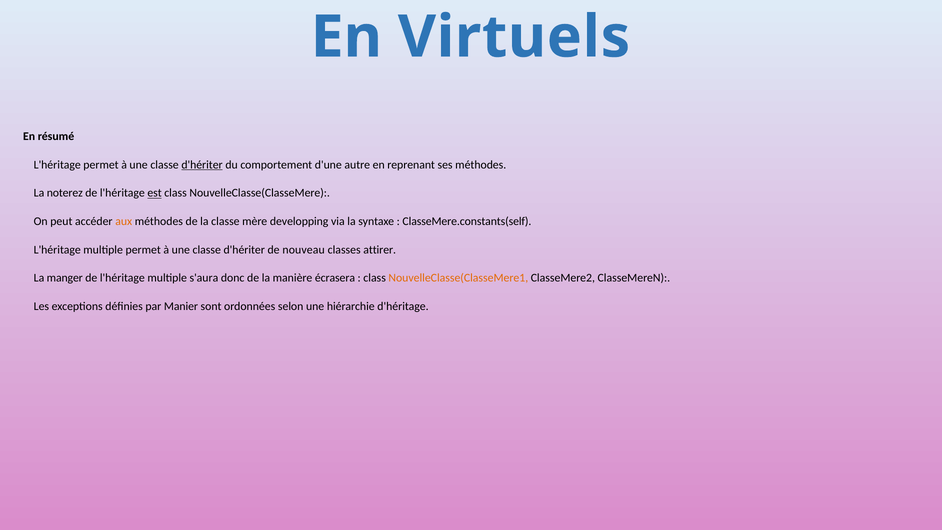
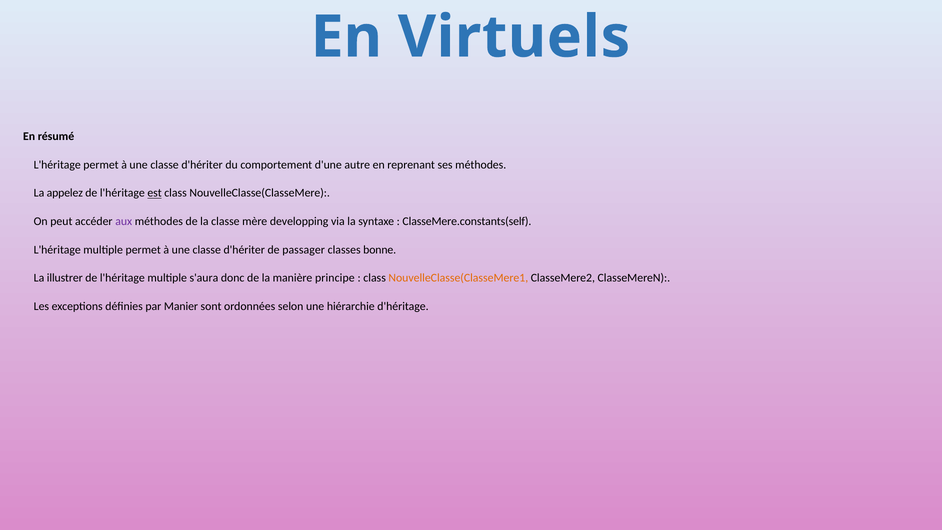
d'hériter at (202, 165) underline: present -> none
noterez: noterez -> appelez
aux colour: orange -> purple
nouveau: nouveau -> passager
attirer: attirer -> bonne
manger: manger -> illustrer
écrasera: écrasera -> principe
